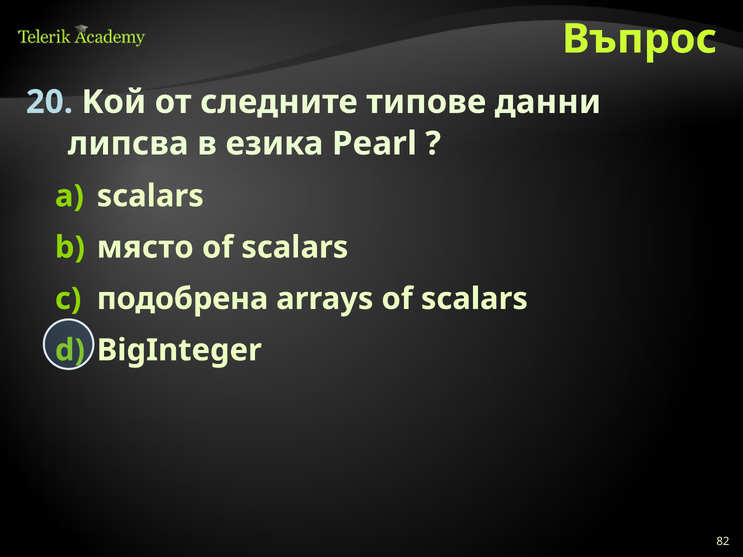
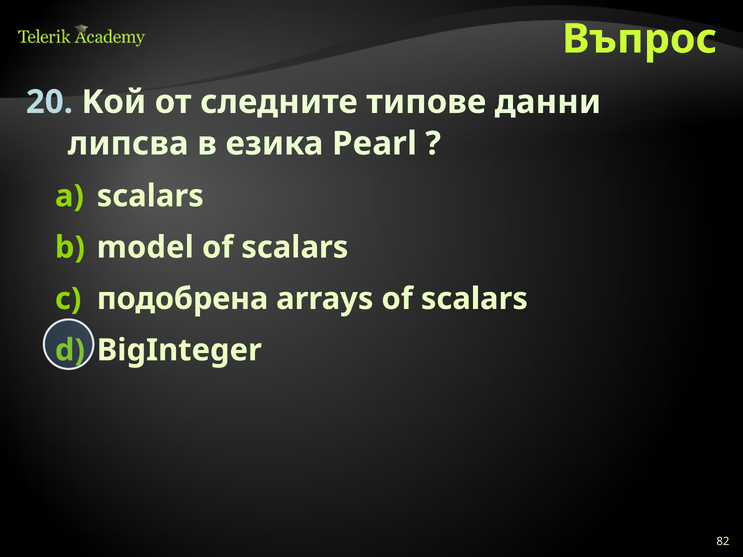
място: място -> model
